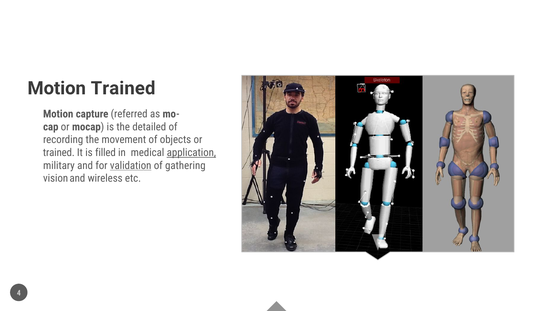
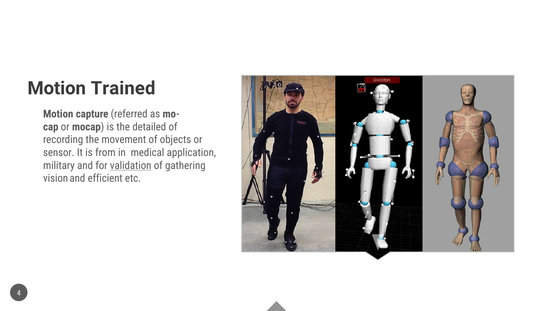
trained at (59, 153): trained -> sensor
filled: filled -> from
application underline: present -> none
wireless: wireless -> efficient
